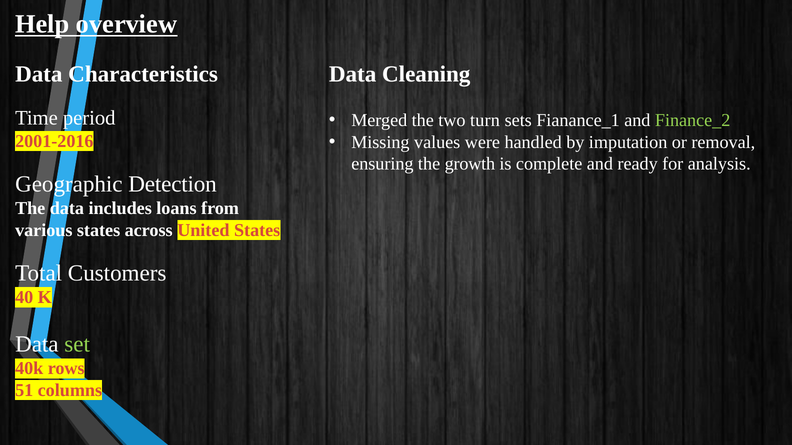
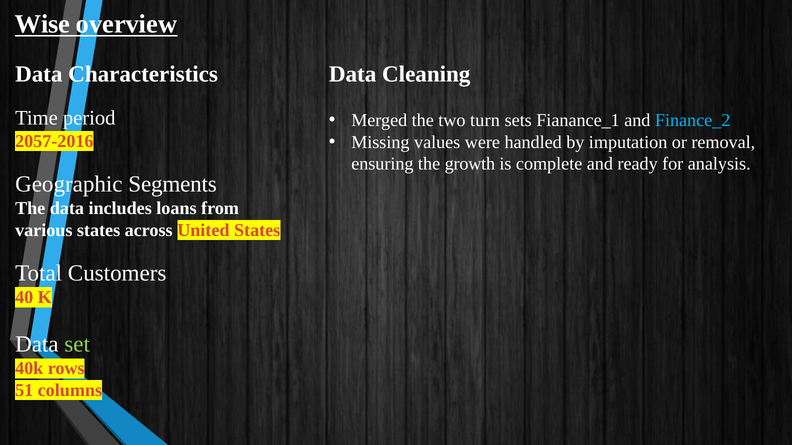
Help: Help -> Wise
Finance_2 colour: light green -> light blue
2001-2016: 2001-2016 -> 2057-2016
Detection: Detection -> Segments
